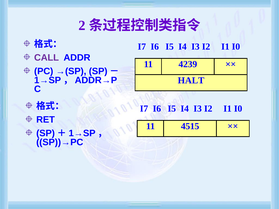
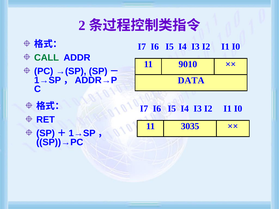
CALL colour: purple -> green
4239: 4239 -> 9010
HALT: HALT -> DATA
4515: 4515 -> 3035
